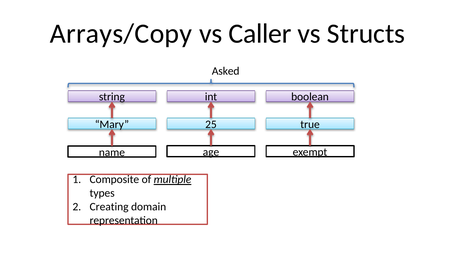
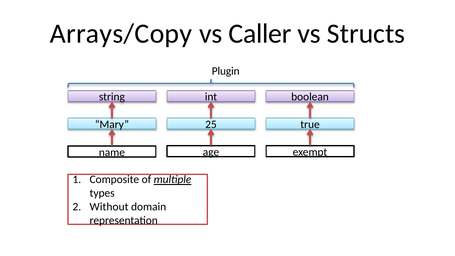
Asked: Asked -> Plugin
Creating: Creating -> Without
